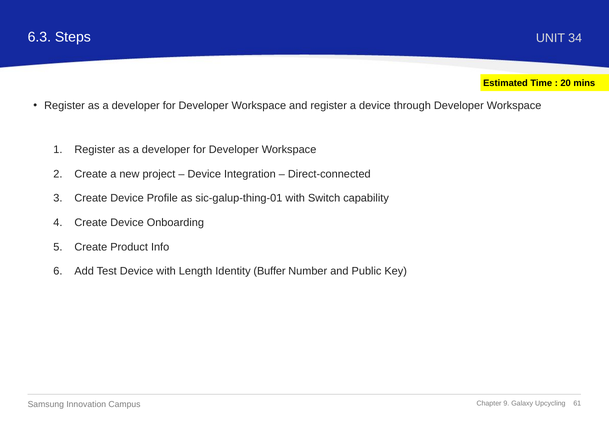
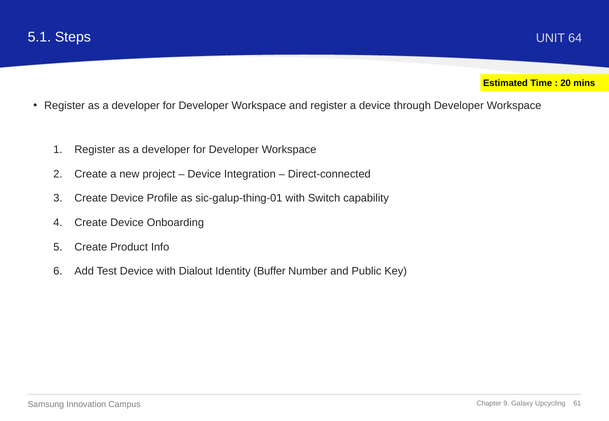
6.3: 6.3 -> 5.1
34: 34 -> 64
Length: Length -> Dialout
